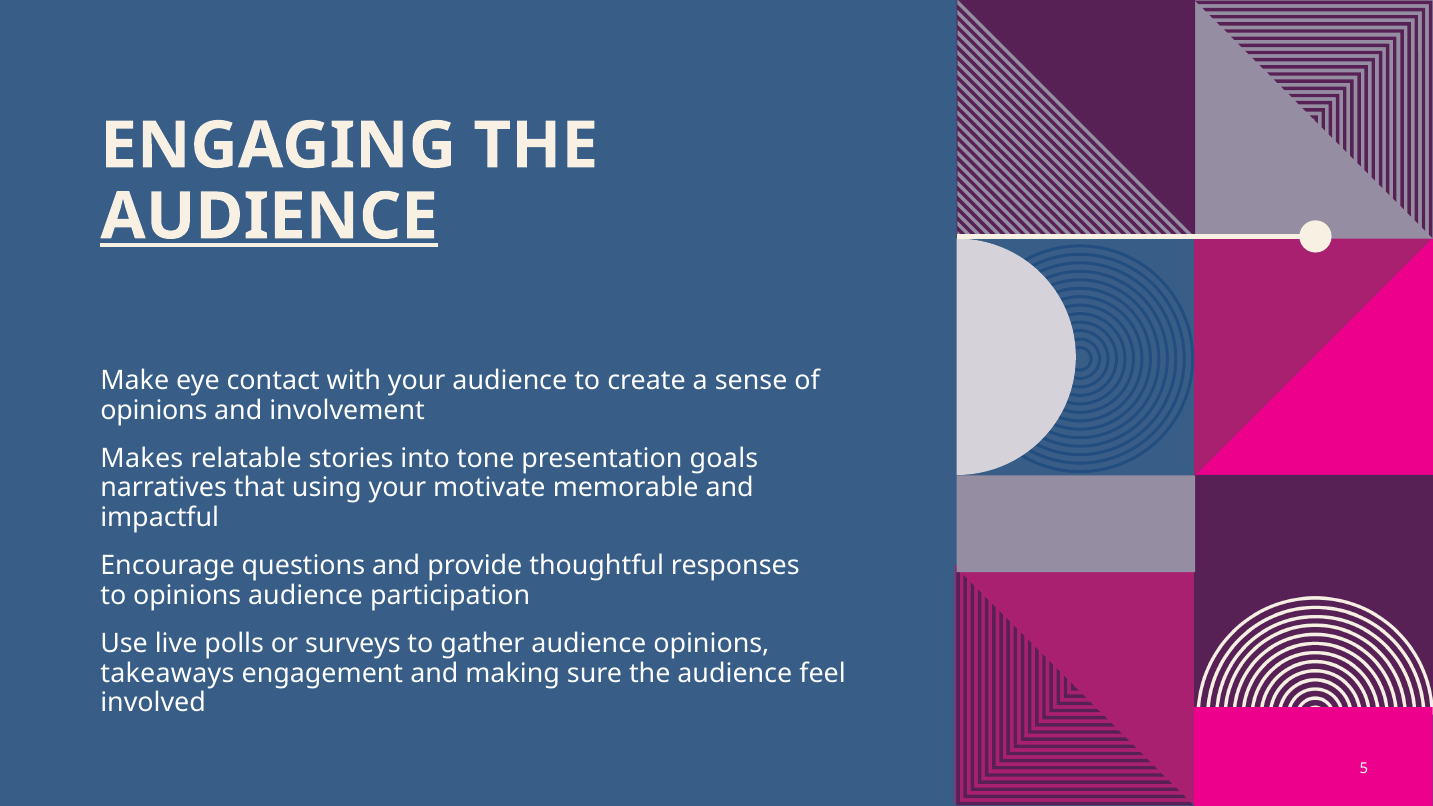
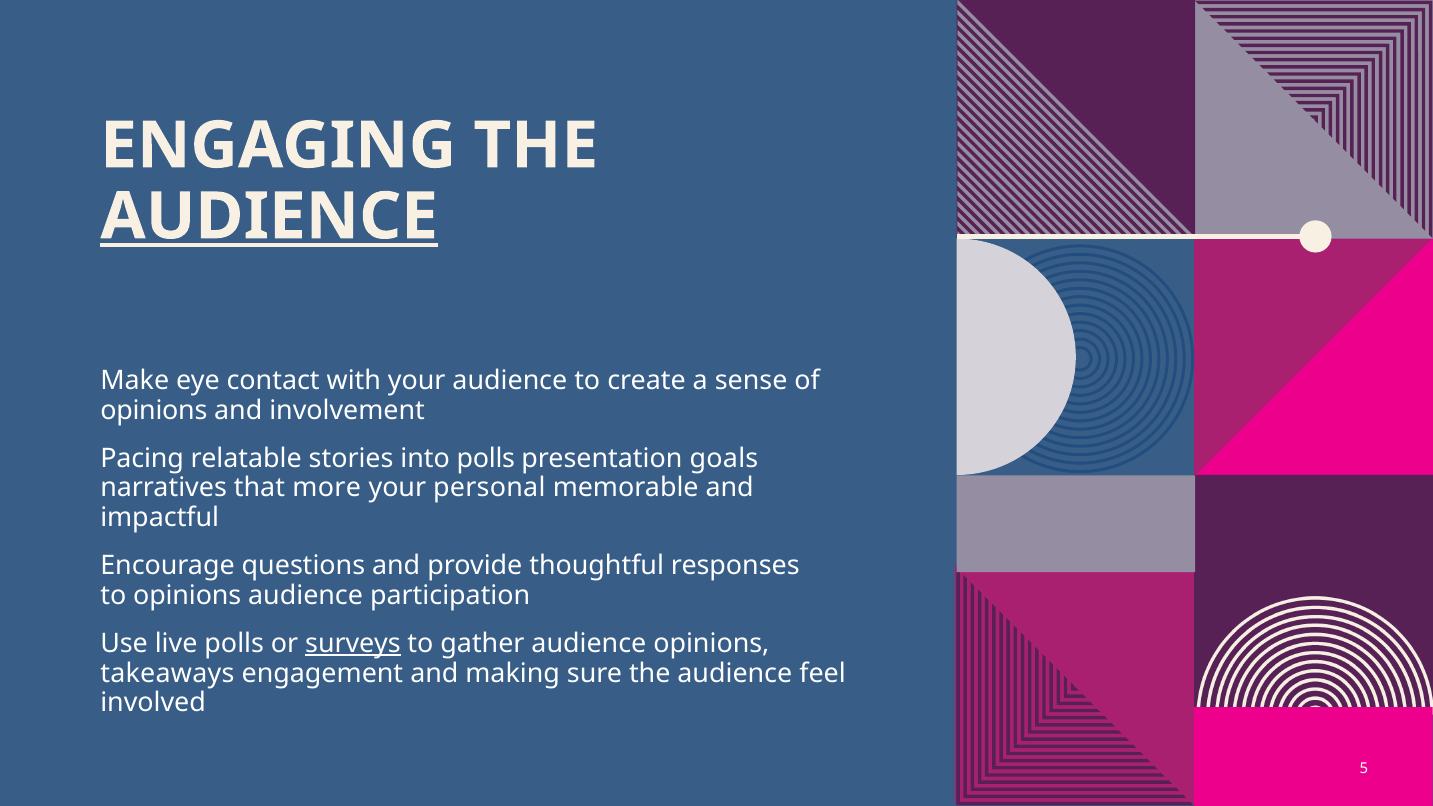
Makes: Makes -> Pacing
into tone: tone -> polls
using: using -> more
motivate: motivate -> personal
surveys underline: none -> present
